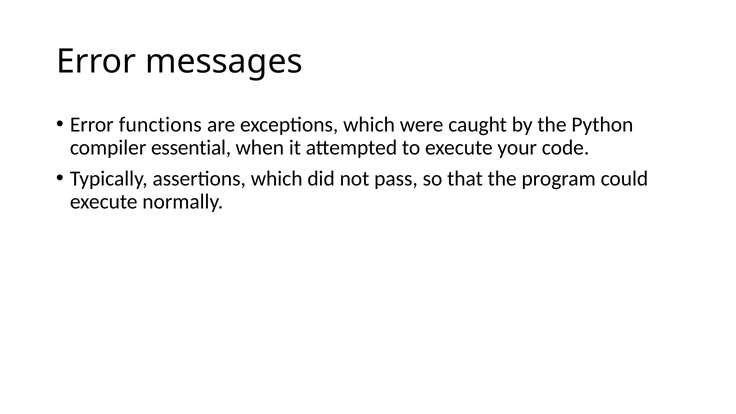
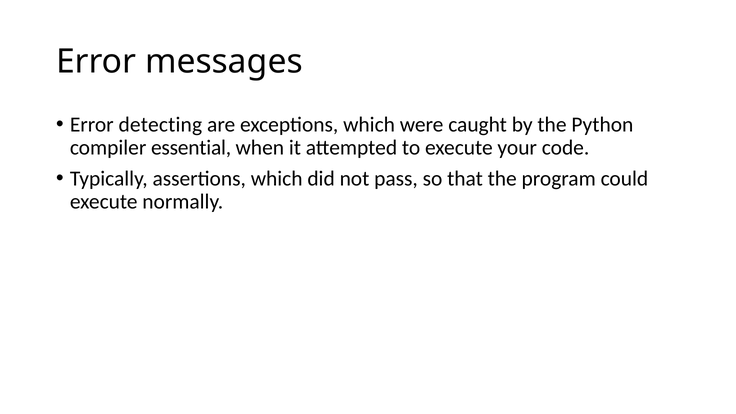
functions: functions -> detecting
